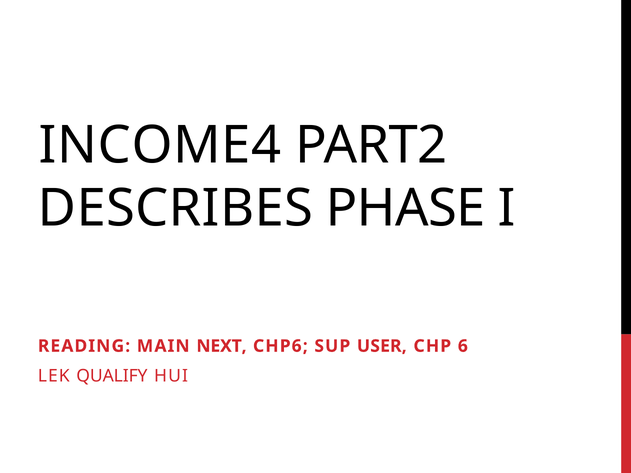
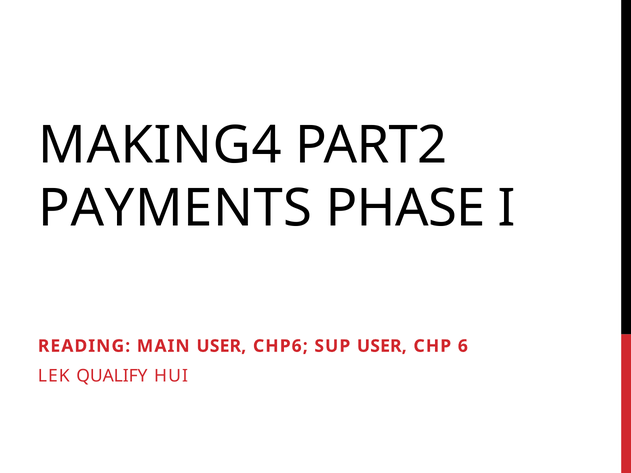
INCOME4: INCOME4 -> MAKING4
DESCRIBES: DESCRIBES -> PAYMENTS
MAIN NEXT: NEXT -> USER
